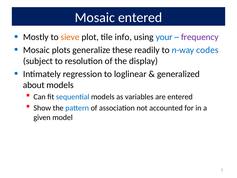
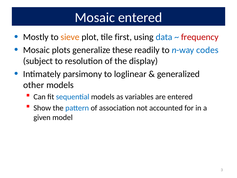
info: info -> first
your: your -> data
frequency colour: purple -> red
regression: regression -> parsimony
about: about -> other
